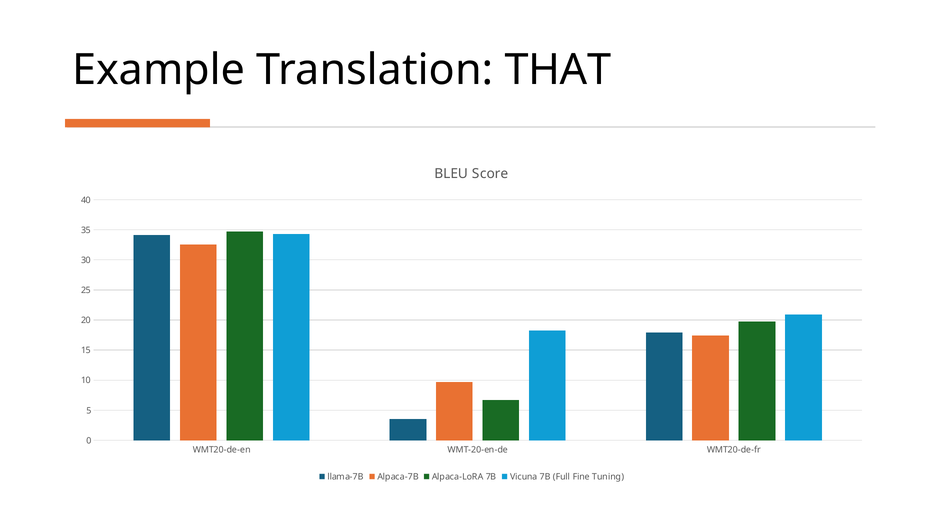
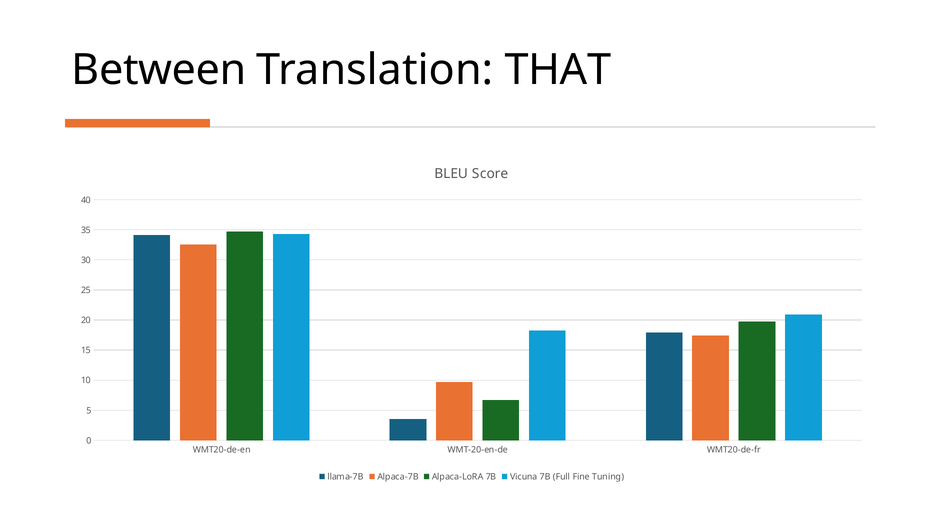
Example: Example -> Between
